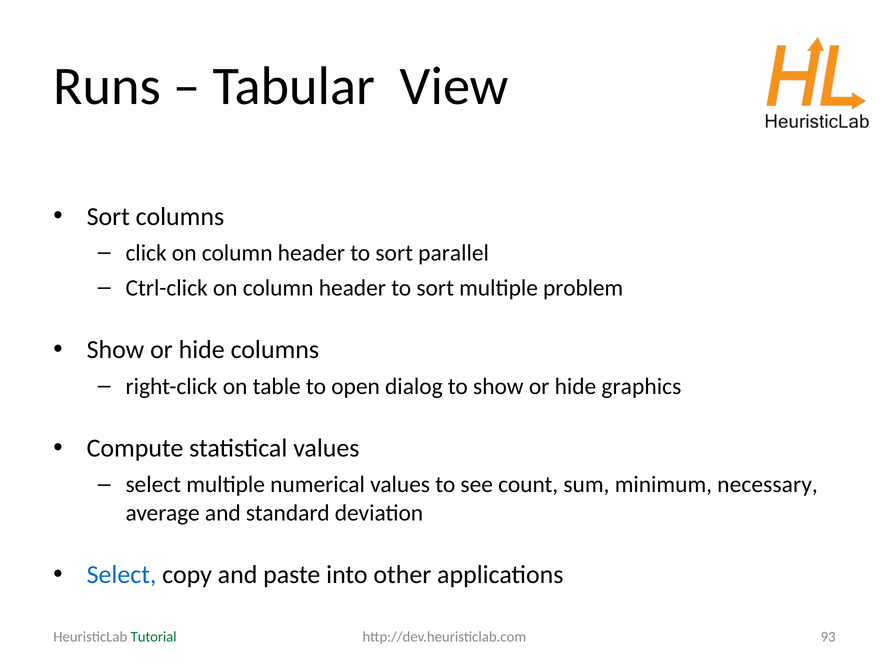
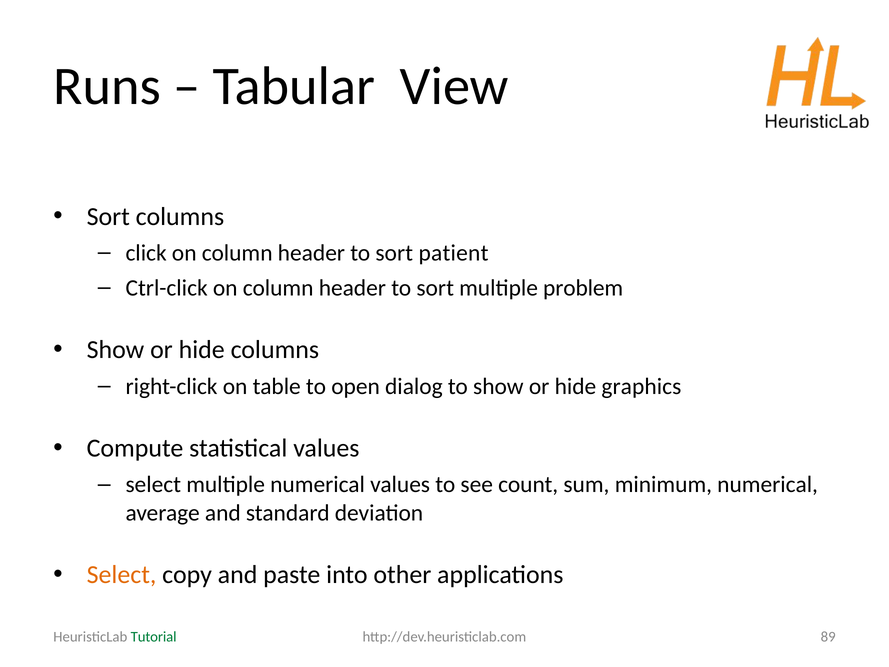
parallel: parallel -> patient
minimum necessary: necessary -> numerical
Select at (122, 575) colour: blue -> orange
93: 93 -> 89
